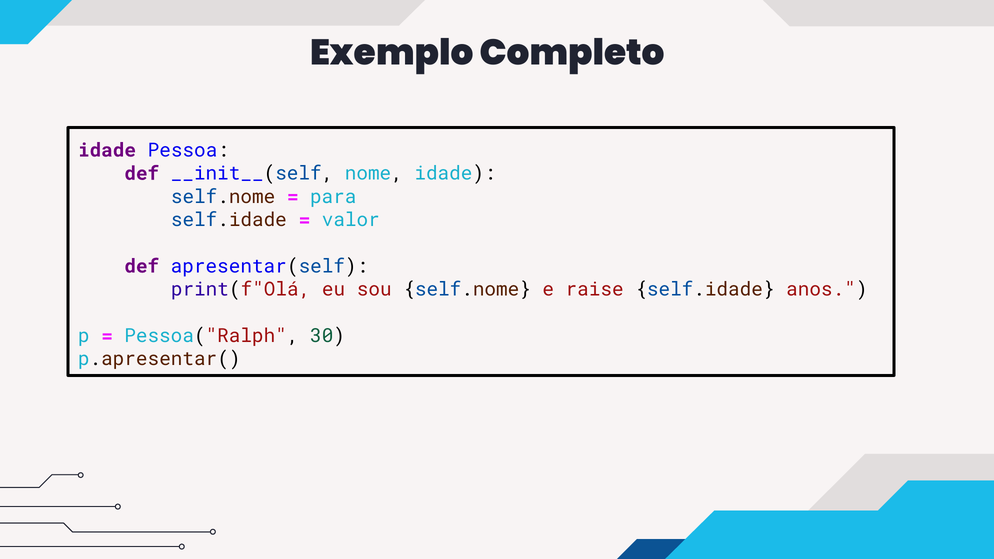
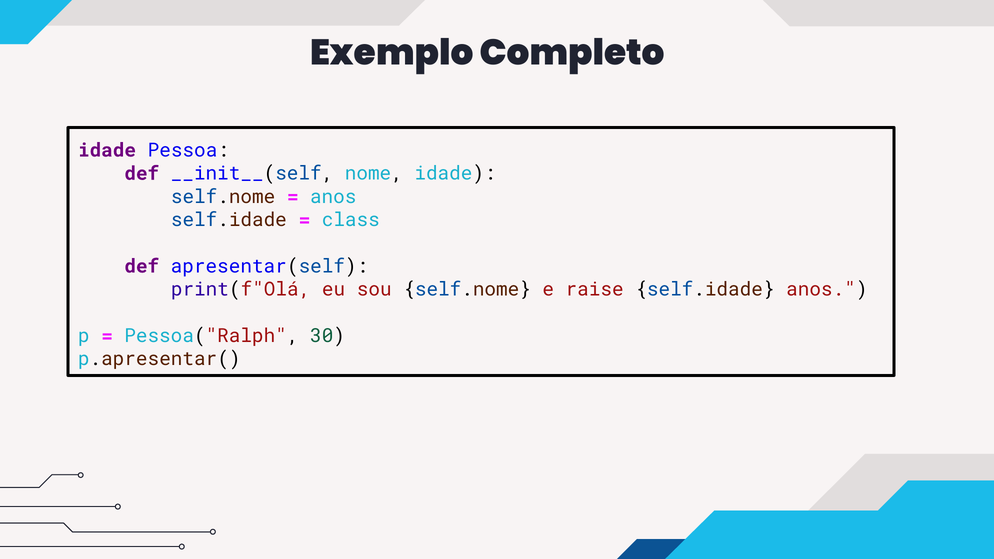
para at (333, 197): para -> anos
valor: valor -> class
